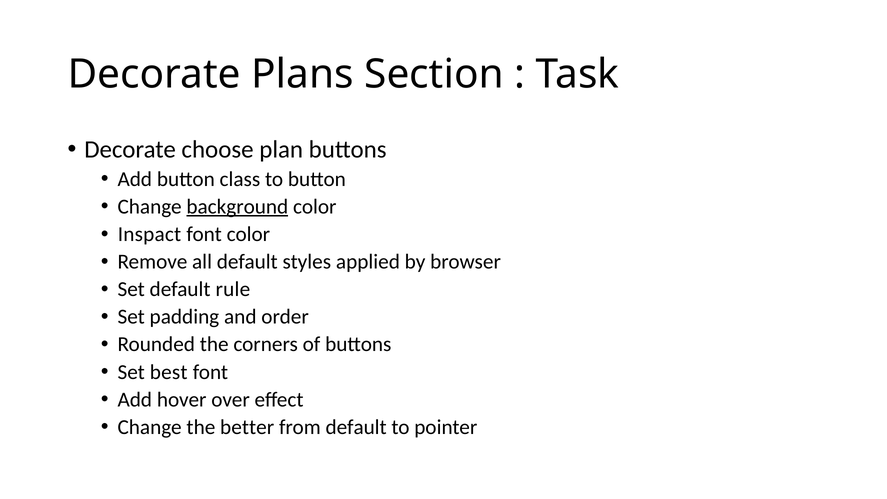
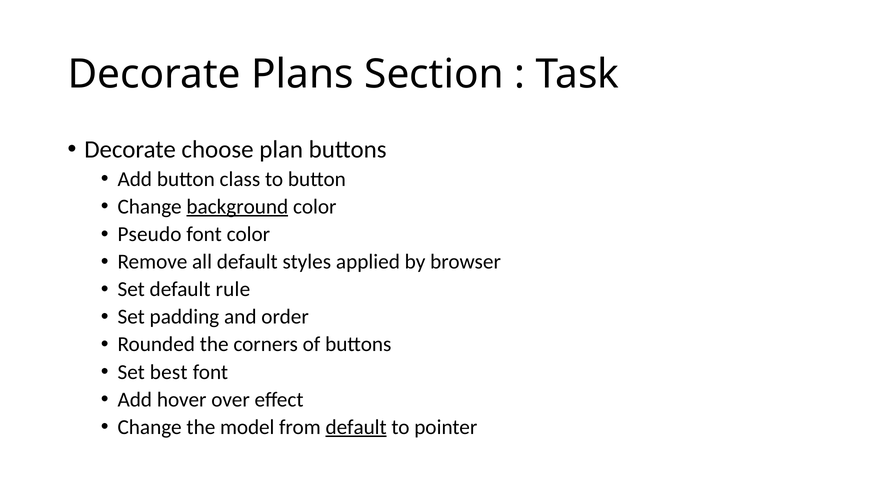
Inspact: Inspact -> Pseudo
better: better -> model
default at (356, 427) underline: none -> present
